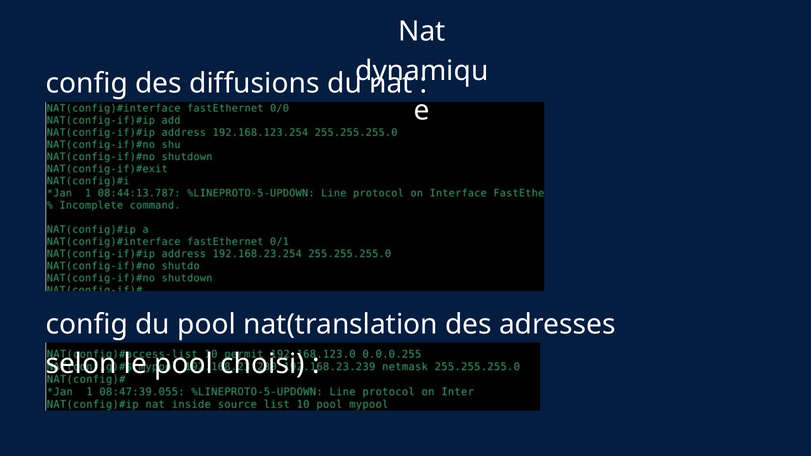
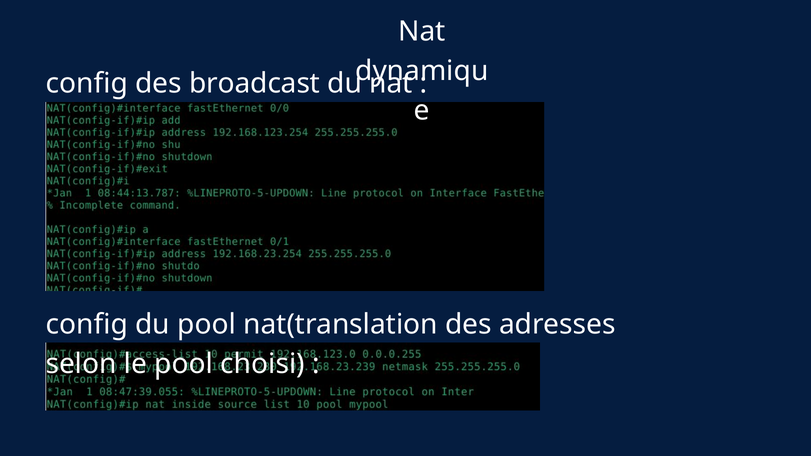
diffusions: diffusions -> broadcast
